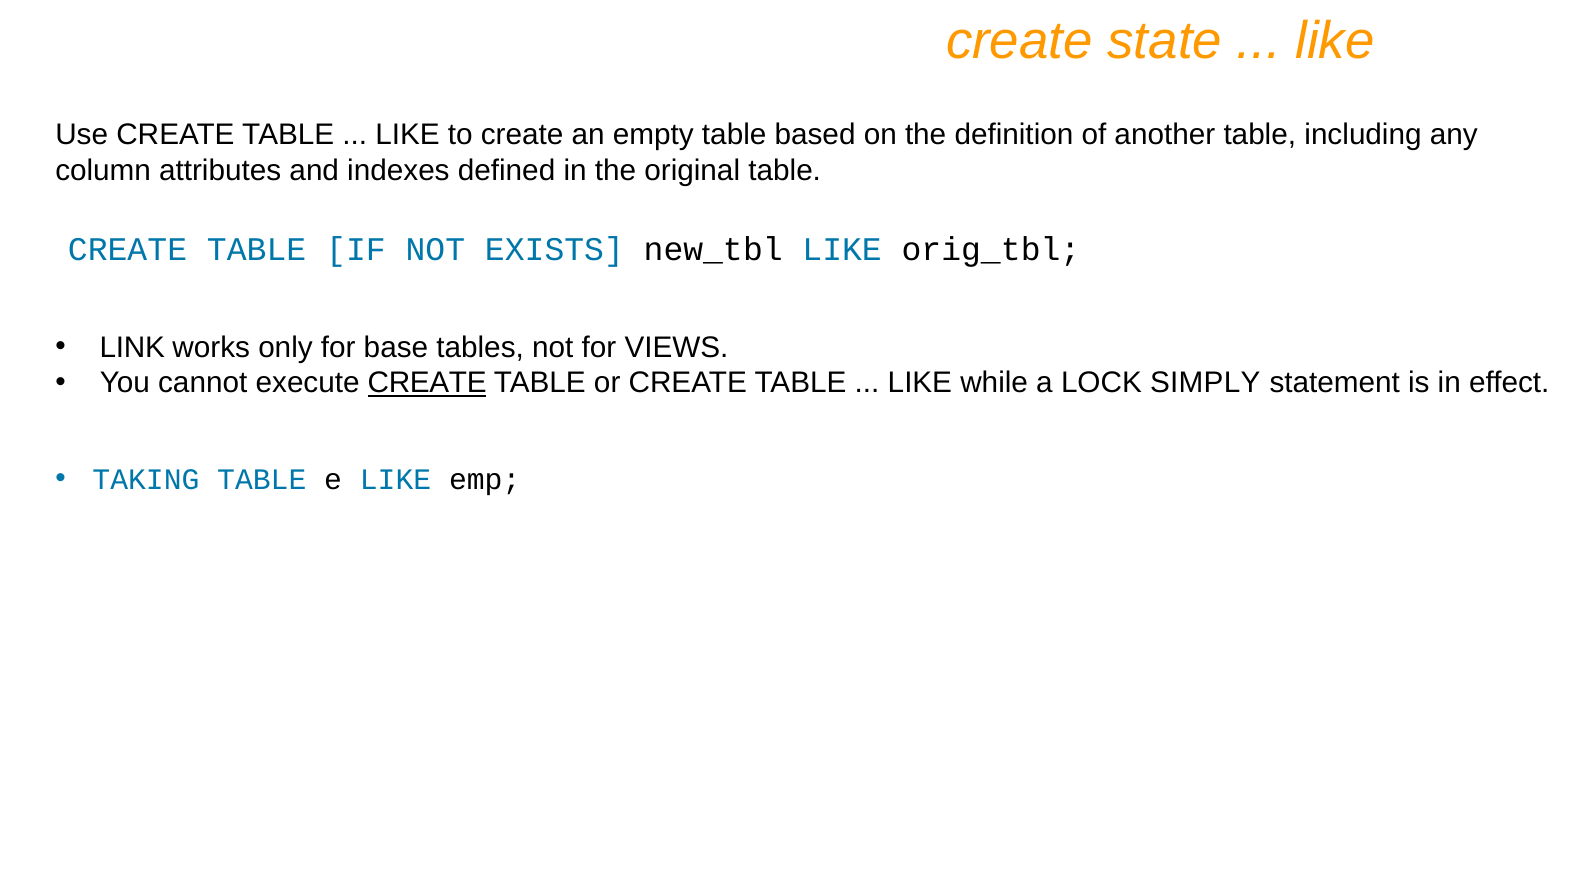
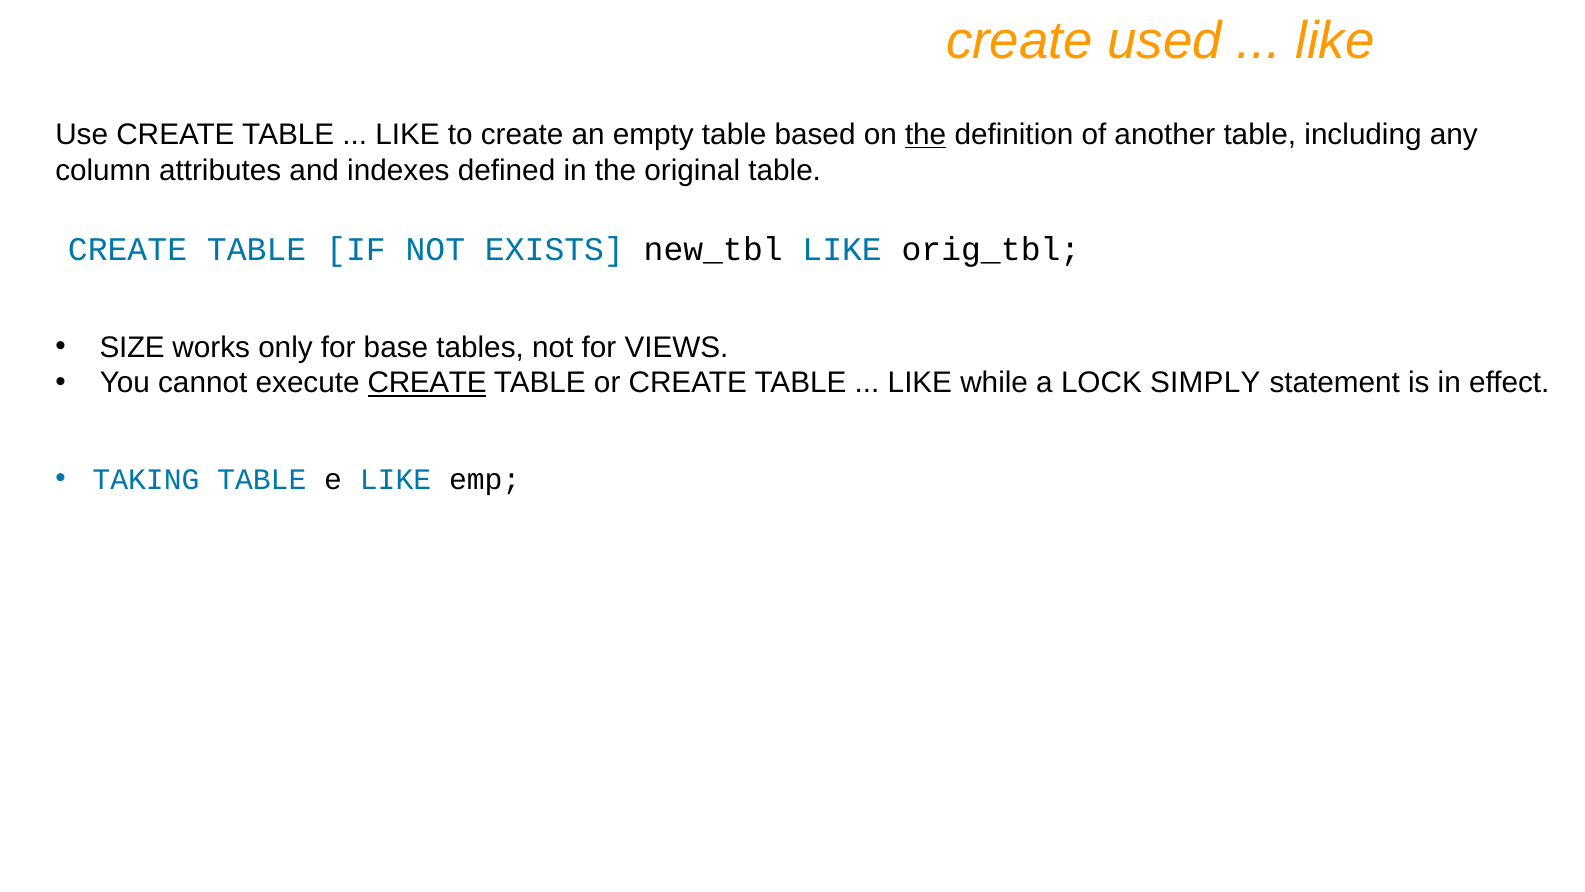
state: state -> used
the at (926, 135) underline: none -> present
LINK: LINK -> SIZE
